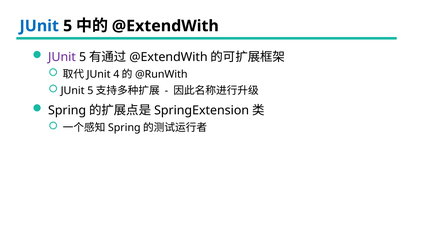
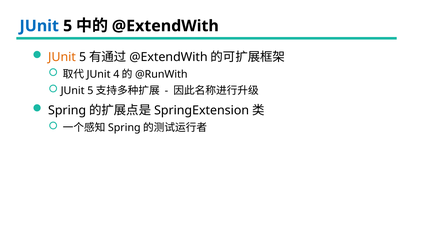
JUnit at (62, 57) colour: purple -> orange
